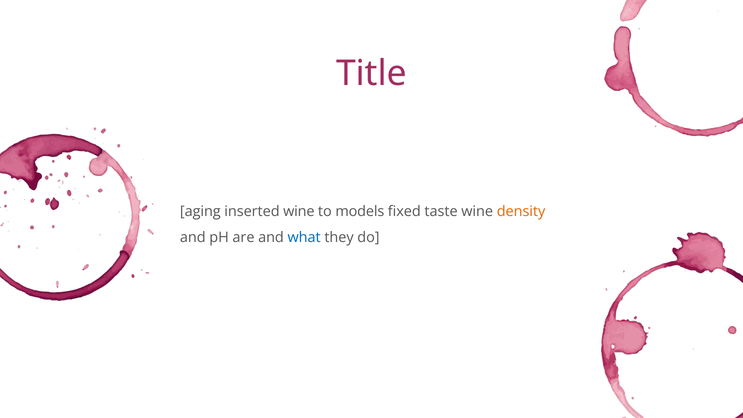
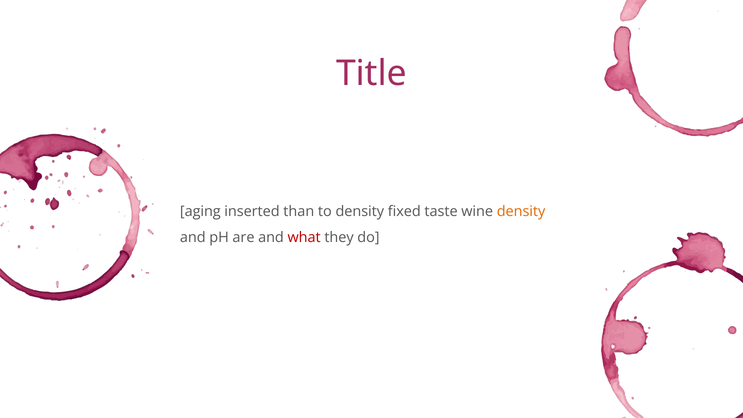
inserted wine: wine -> than
to models: models -> density
what colour: blue -> red
